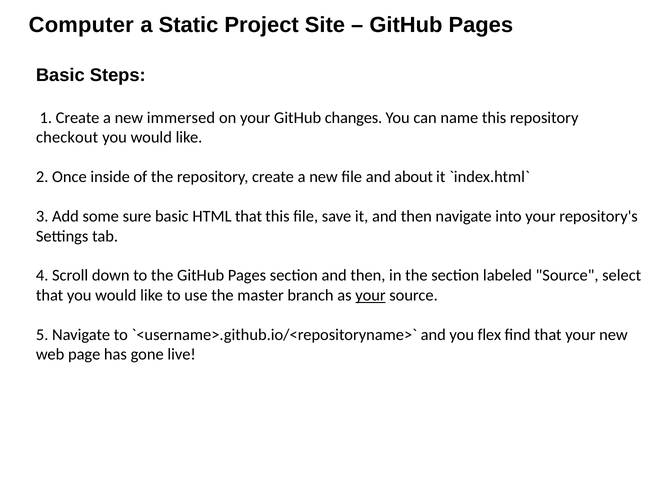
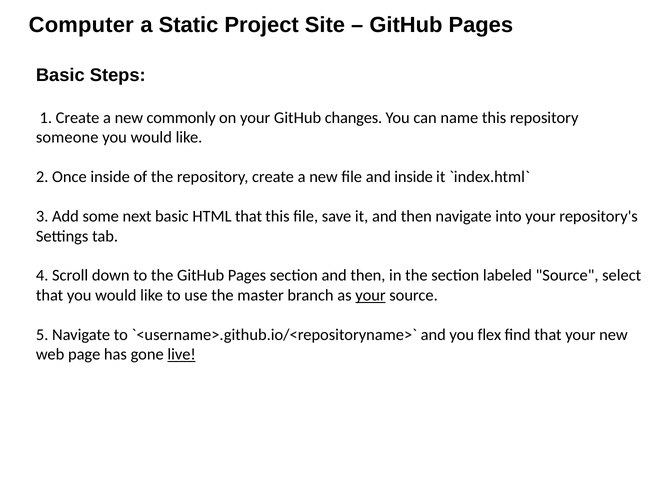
immersed: immersed -> commonly
checkout: checkout -> someone
and about: about -> inside
sure: sure -> next
live underline: none -> present
